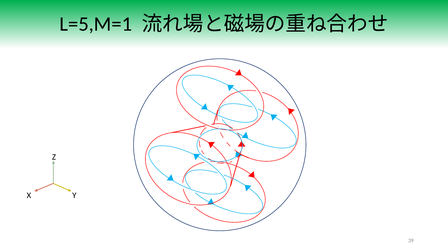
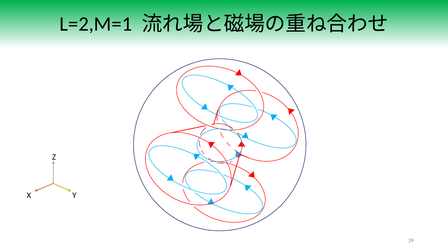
L=5,M=1: L=5,M=1 -> L=2,M=1
